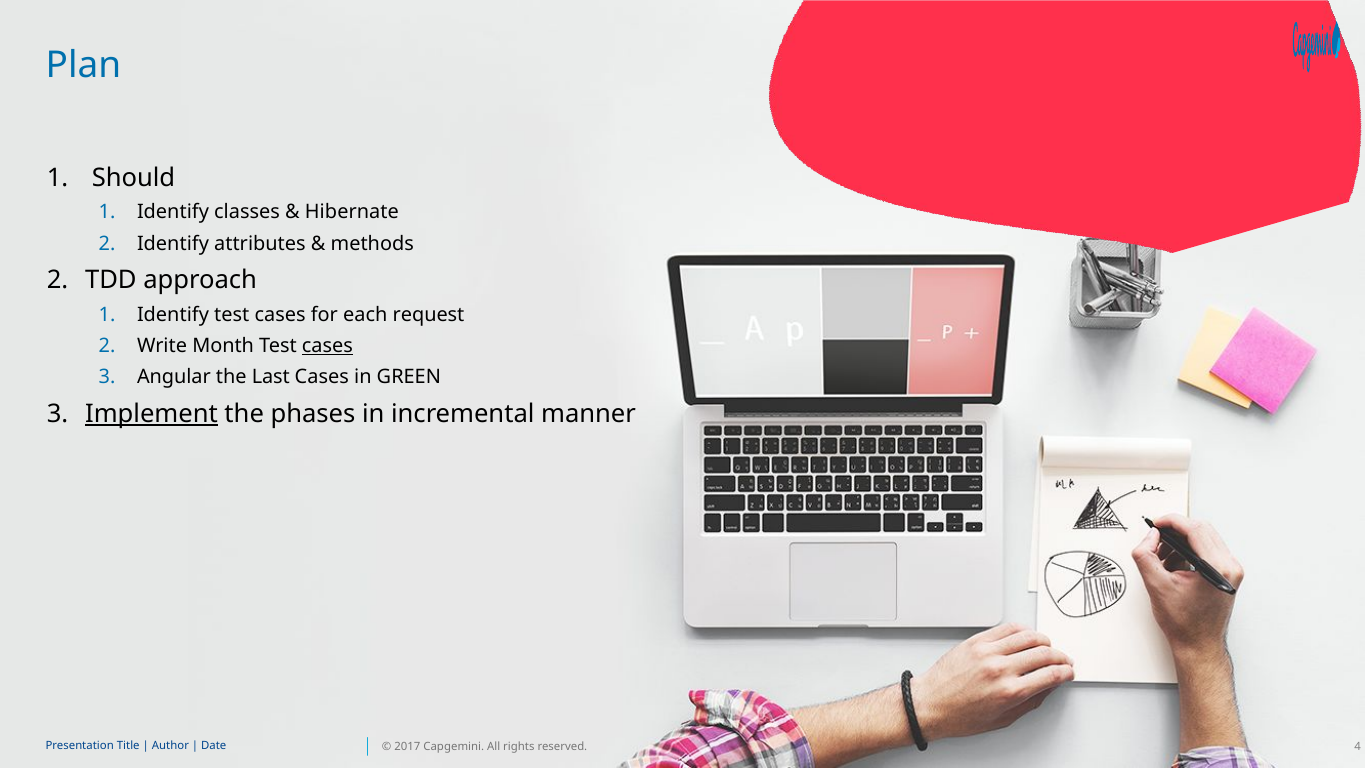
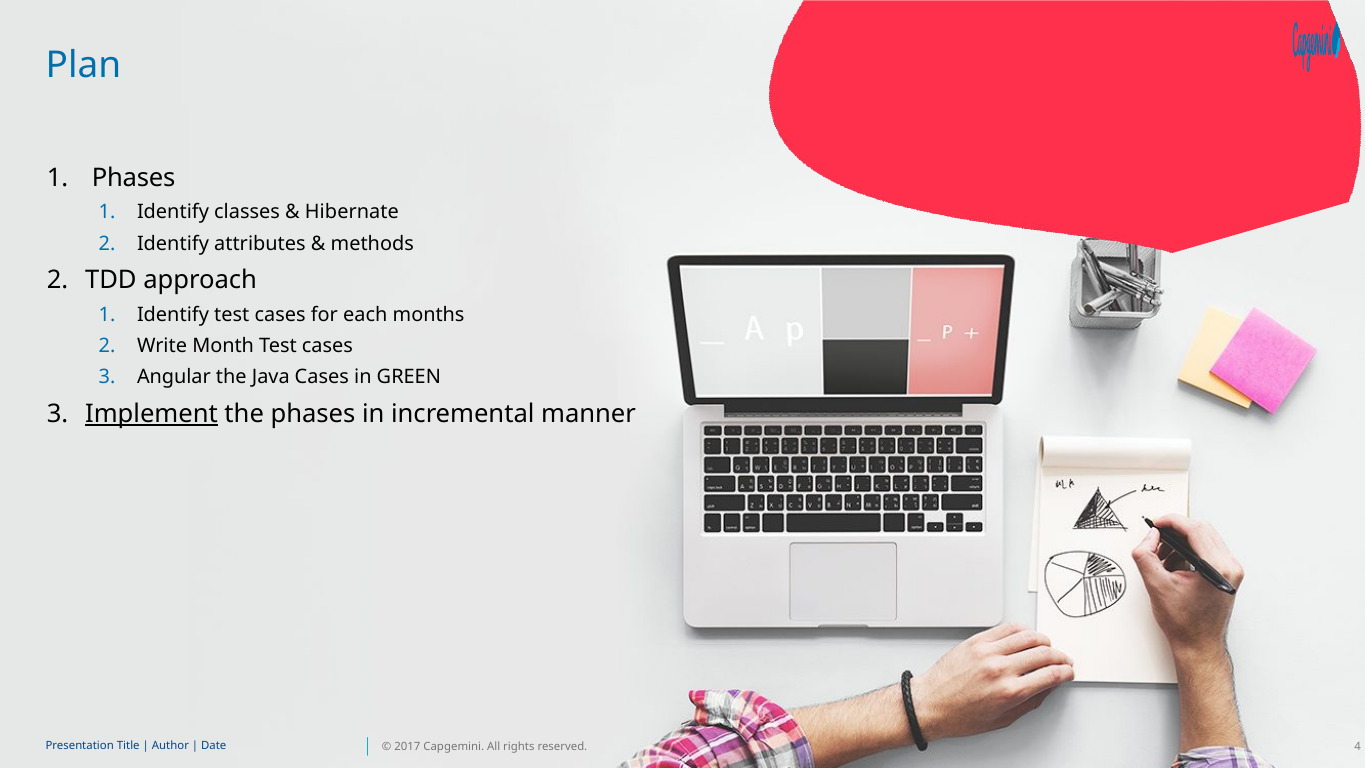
Should at (133, 178): Should -> Phases
request: request -> months
cases at (327, 346) underline: present -> none
Last: Last -> Java
